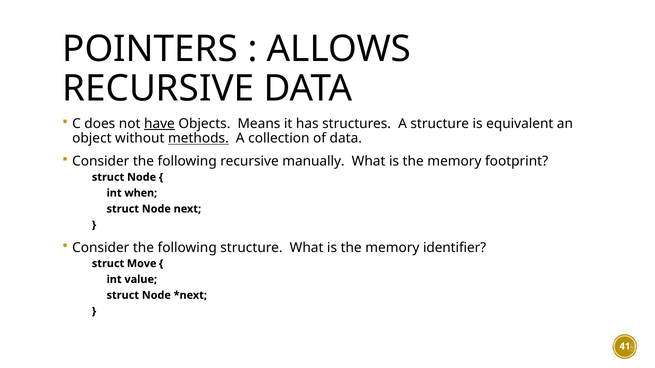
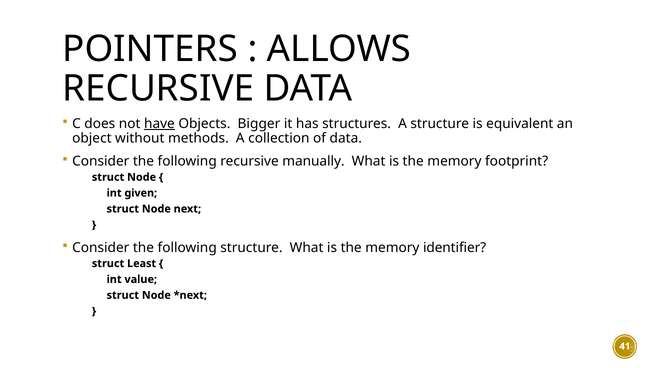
Means: Means -> Bigger
methods underline: present -> none
when: when -> given
Move: Move -> Least
